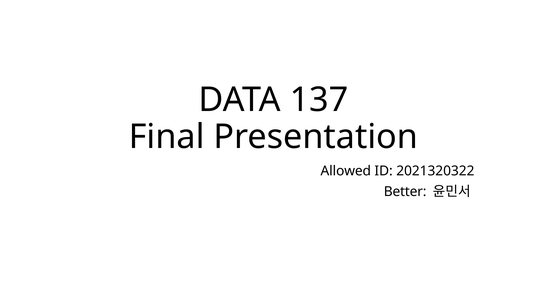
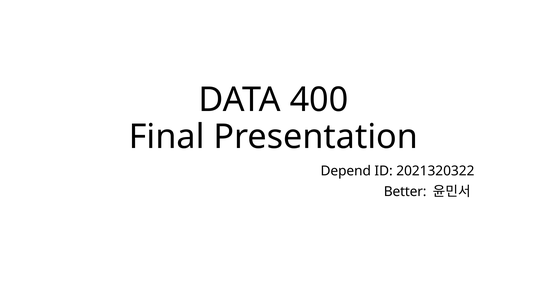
137: 137 -> 400
Allowed: Allowed -> Depend
